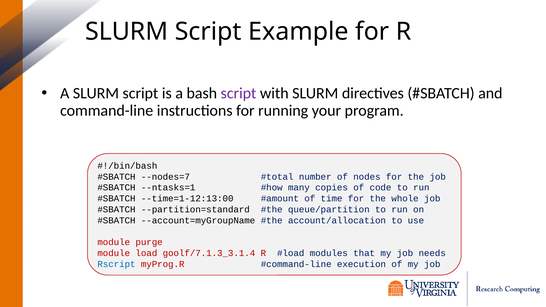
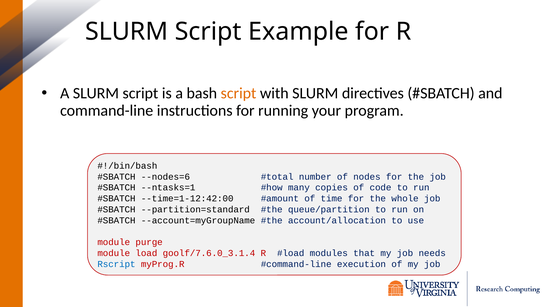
script at (239, 93) colour: purple -> orange
--nodes=7: --nodes=7 -> --nodes=6
--time=1-12:13:00: --time=1-12:13:00 -> --time=1-12:42:00
goolf/7.1.3_3.1.4: goolf/7.1.3_3.1.4 -> goolf/7.6.0_3.1.4
